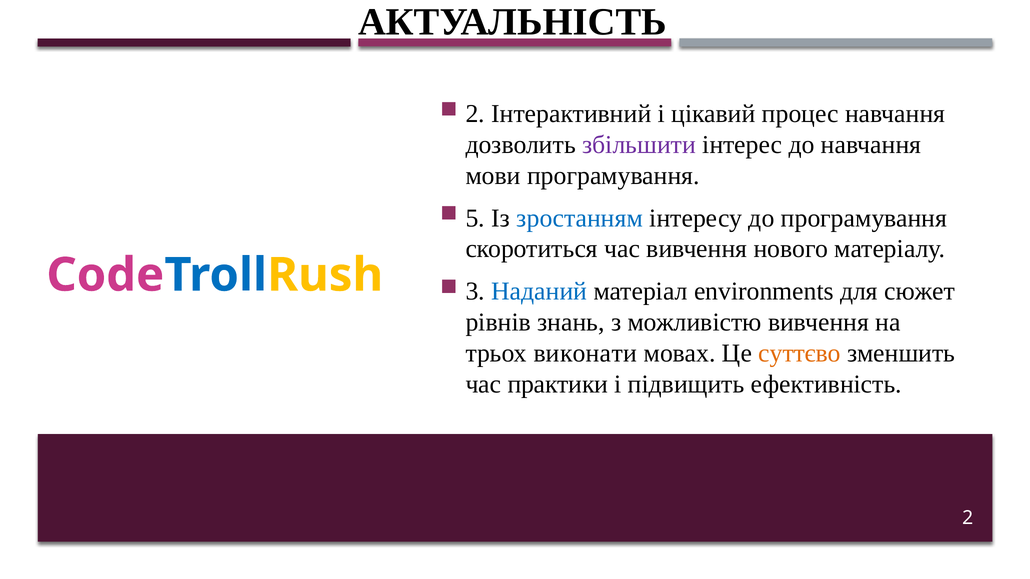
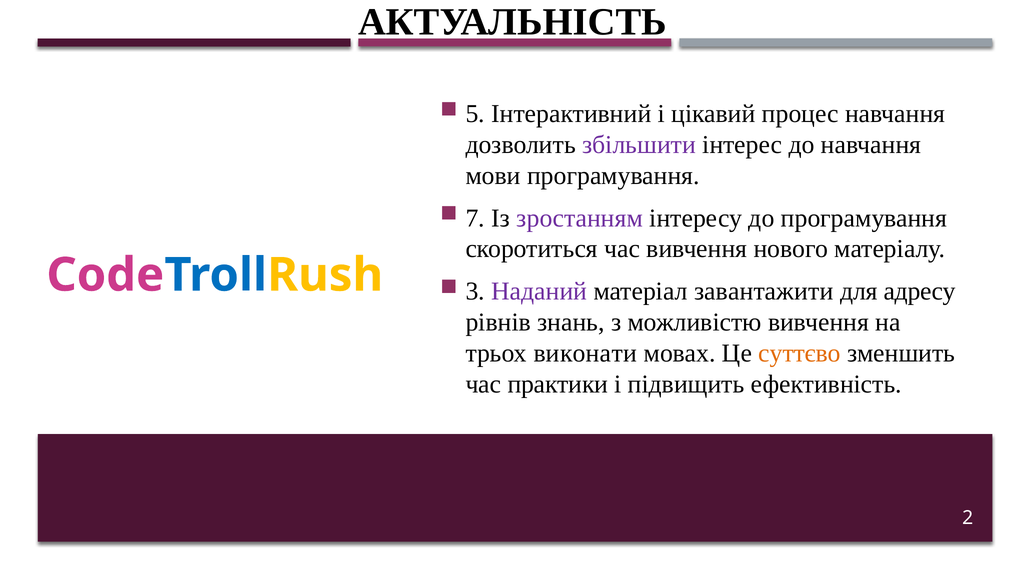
2 at (475, 114): 2 -> 5
5: 5 -> 7
зростанням colour: blue -> purple
Наданий colour: blue -> purple
environments: environments -> завантажити
сюжет: сюжет -> адресу
